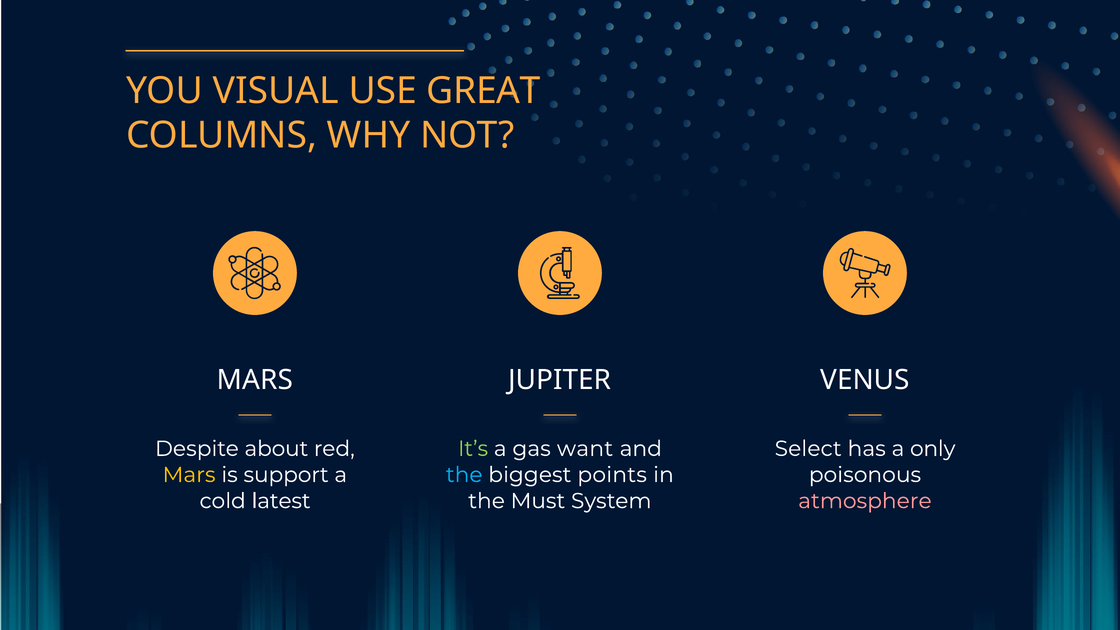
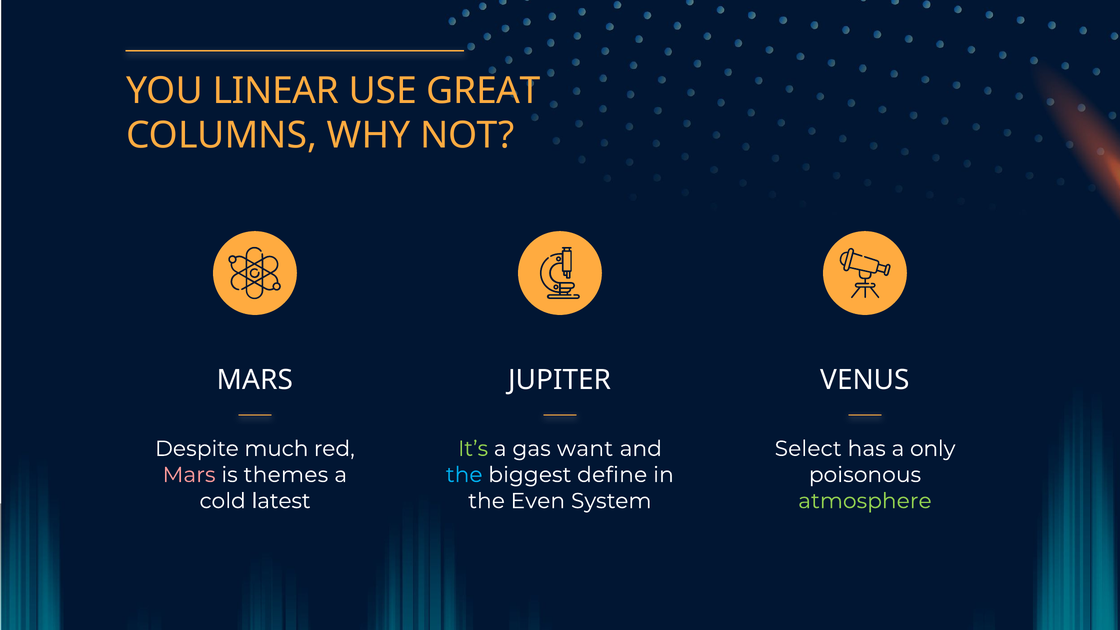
VISUAL: VISUAL -> LINEAR
about: about -> much
Mars at (189, 475) colour: yellow -> pink
support: support -> themes
points: points -> define
Must: Must -> Even
atmosphere colour: pink -> light green
